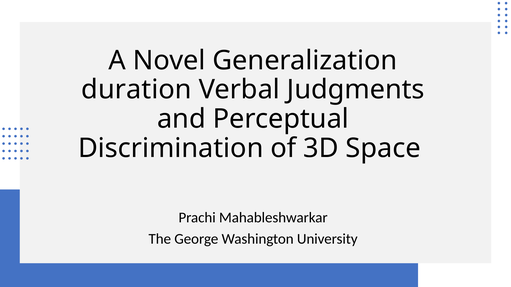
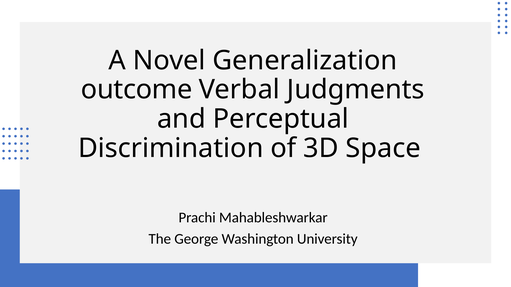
duration: duration -> outcome
